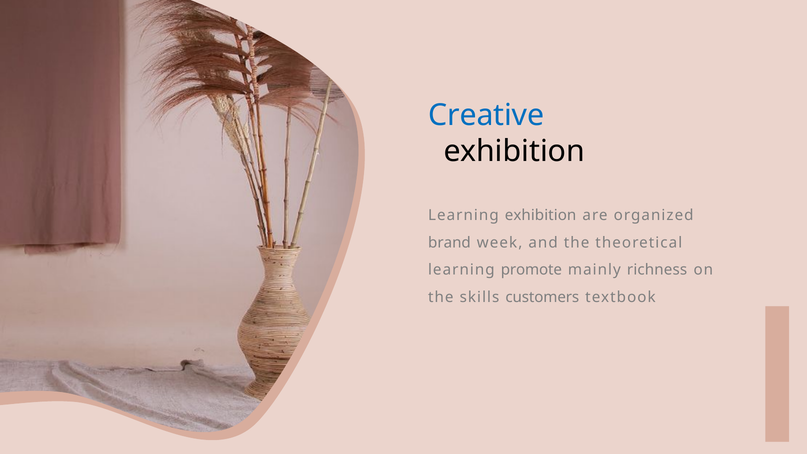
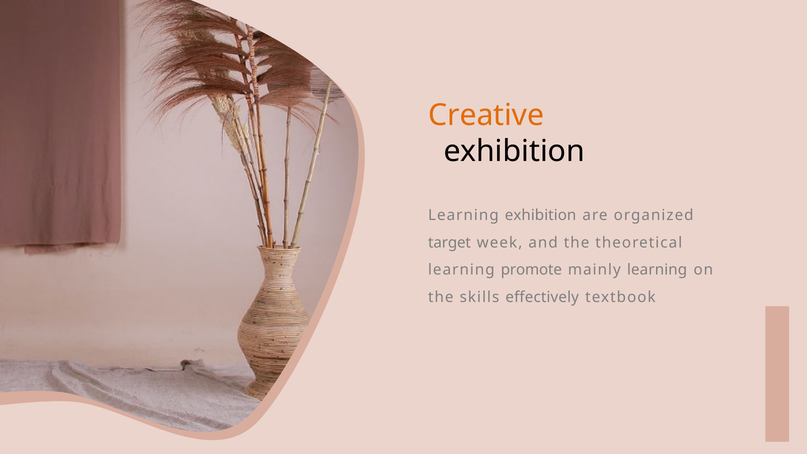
Creative colour: blue -> orange
brand: brand -> target
mainly richness: richness -> learning
customers: customers -> effectively
